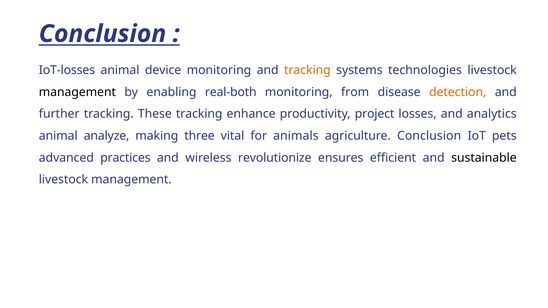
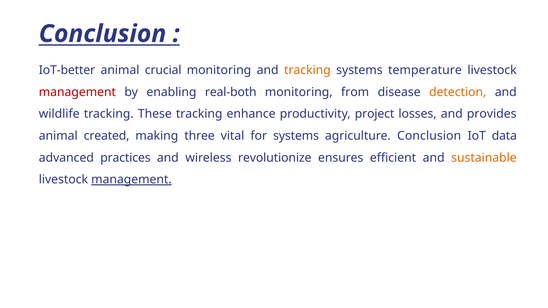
IoT-losses: IoT-losses -> IoT-better
device: device -> crucial
technologies: technologies -> temperature
management at (77, 92) colour: black -> red
further: further -> wildlife
analytics: analytics -> provides
analyze: analyze -> created
for animals: animals -> systems
pets: pets -> data
sustainable colour: black -> orange
management at (131, 180) underline: none -> present
